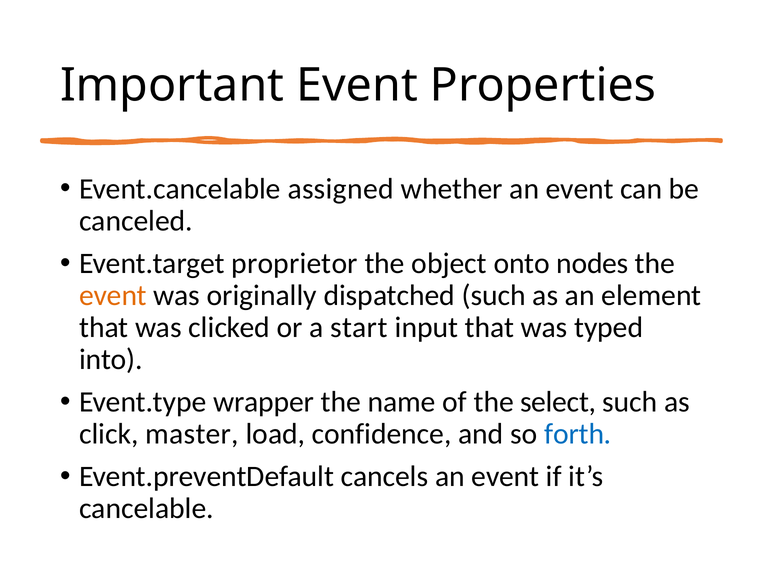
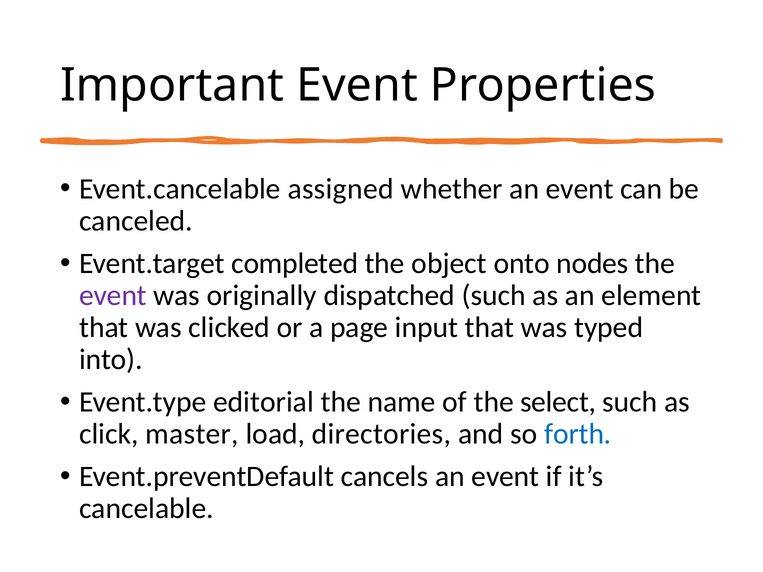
proprietor: proprietor -> completed
event at (113, 295) colour: orange -> purple
start: start -> page
wrapper: wrapper -> editorial
confidence: confidence -> directories
